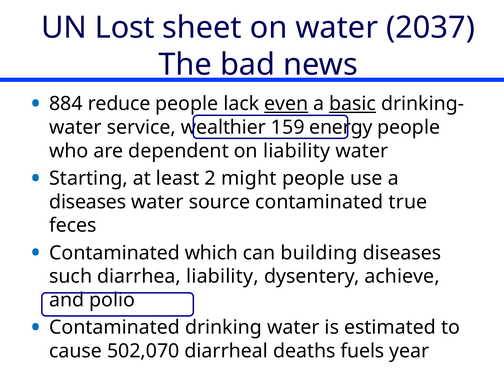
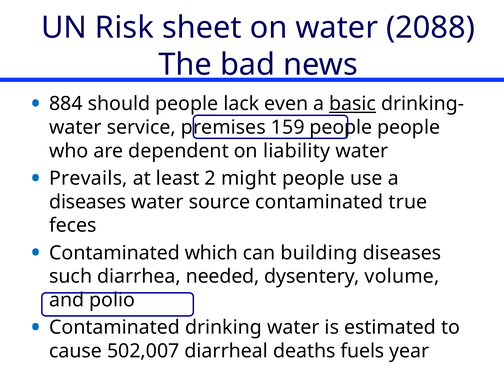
Lost: Lost -> Risk
2037: 2037 -> 2088
reduce: reduce -> should
even underline: present -> none
wealthier: wealthier -> premises
159 energy: energy -> people
Starting: Starting -> Prevails
diarrhea liability: liability -> needed
achieve: achieve -> volume
502,070: 502,070 -> 502,007
